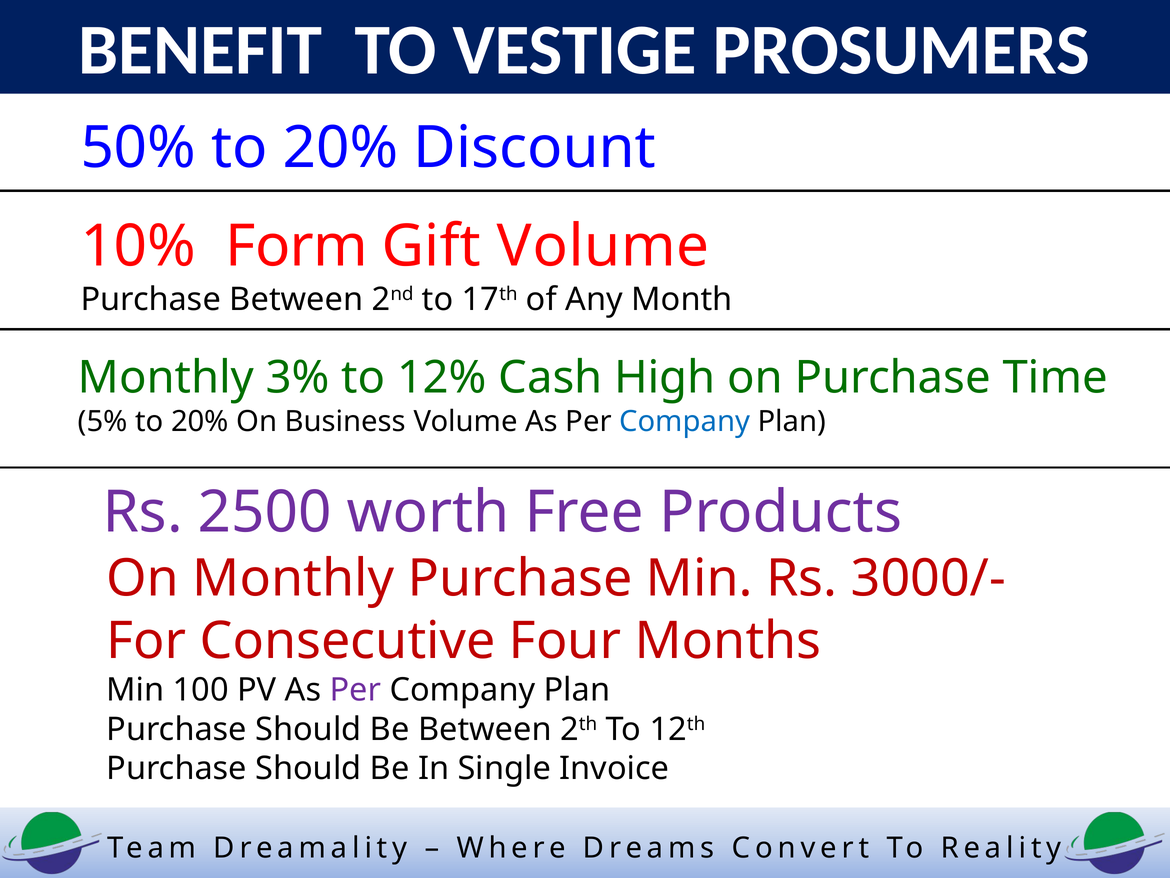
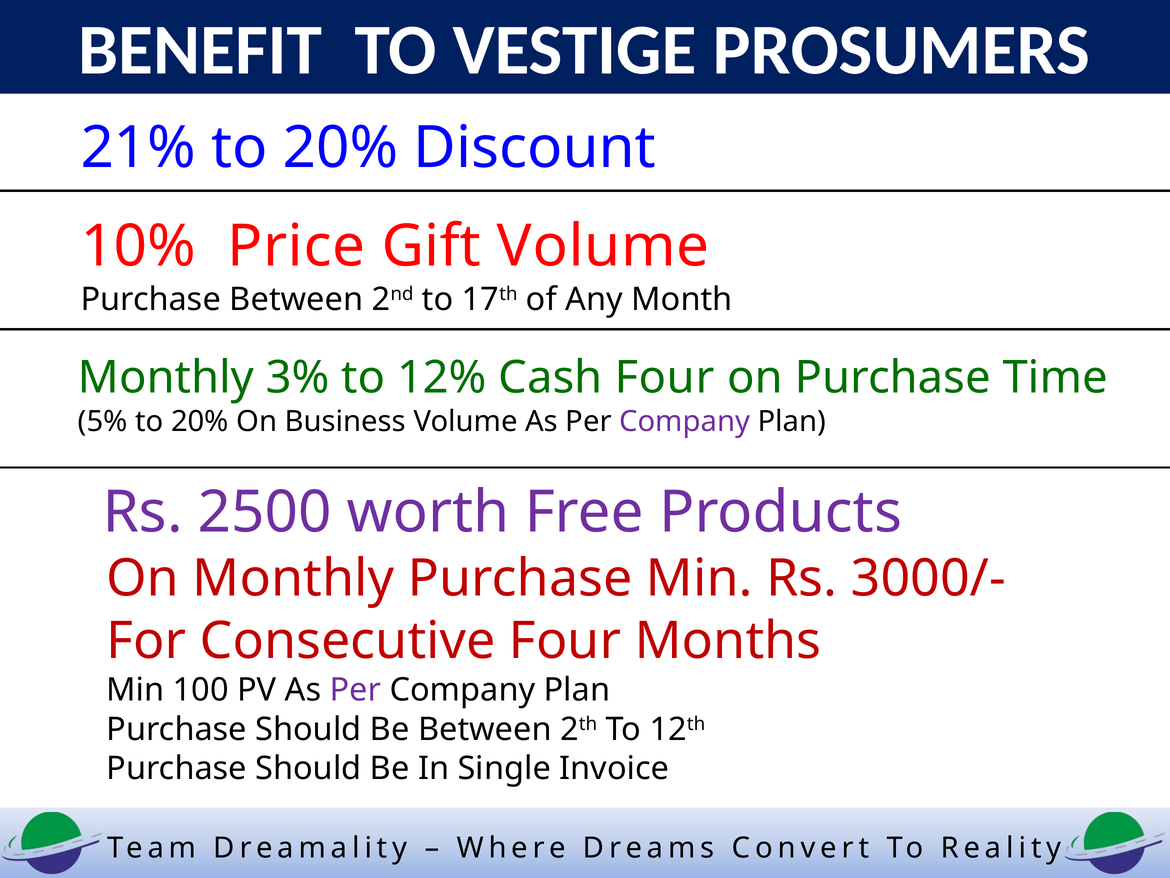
50%: 50% -> 21%
Form: Form -> Price
Cash High: High -> Four
Company at (685, 421) colour: blue -> purple
